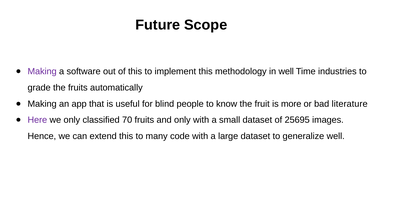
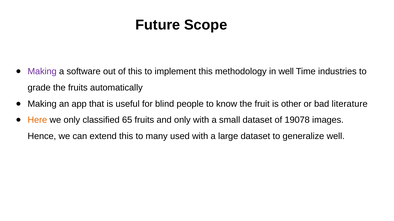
more: more -> other
Here colour: purple -> orange
70: 70 -> 65
25695: 25695 -> 19078
code: code -> used
